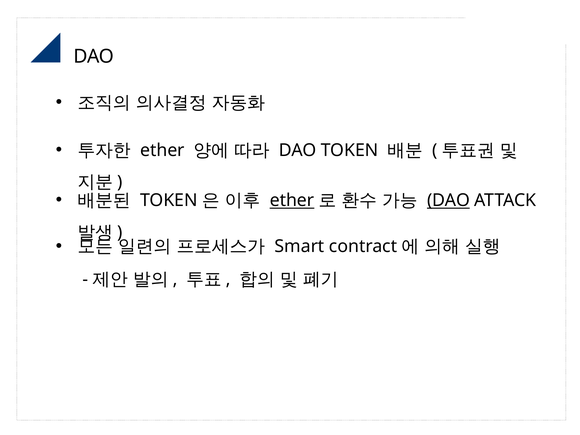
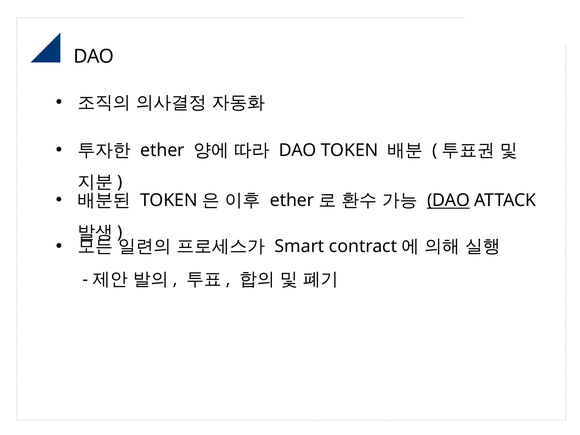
ether at (292, 200) underline: present -> none
